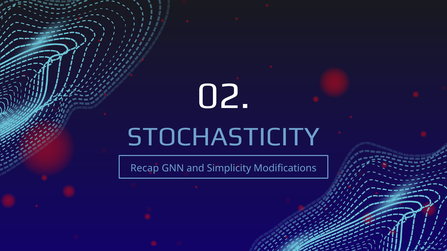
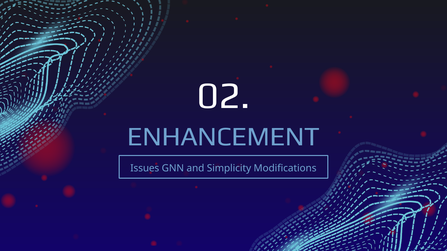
STOCHASTICITY: STOCHASTICITY -> ENHANCEMENT
Recap: Recap -> Issues
